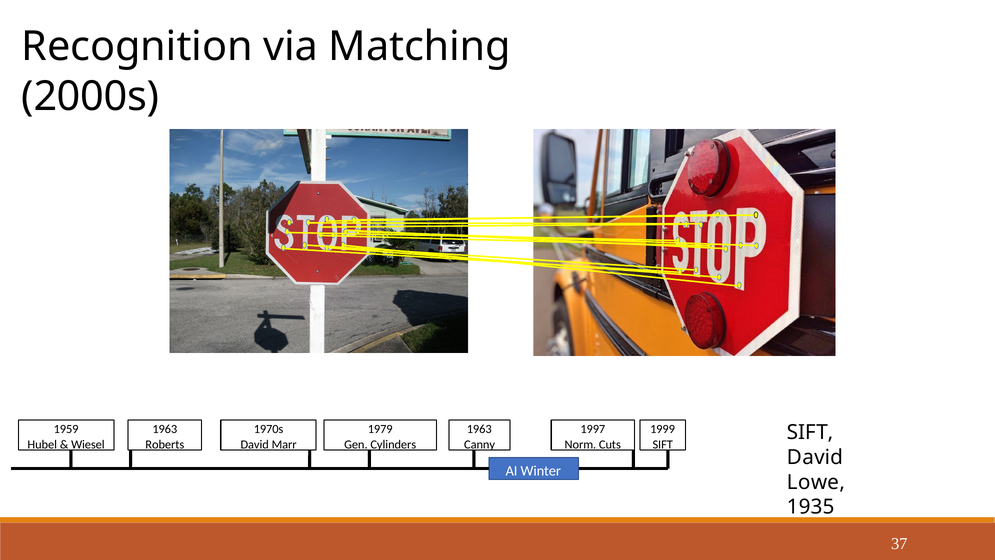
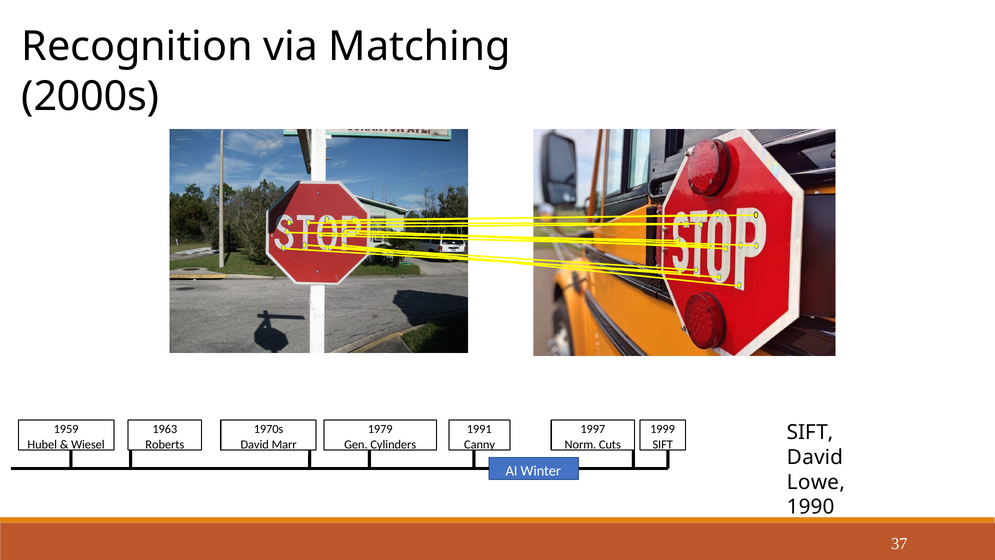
1963 at (479, 429): 1963 -> 1991
1935: 1935 -> 1990
